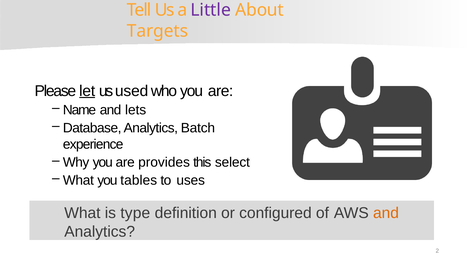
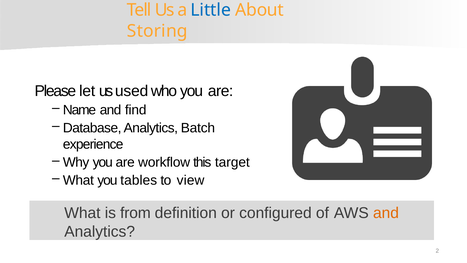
Little colour: purple -> blue
Targets: Targets -> Storing
let underline: present -> none
lets: lets -> find
provides: provides -> workflow
select: select -> target
uses: uses -> view
type: type -> from
